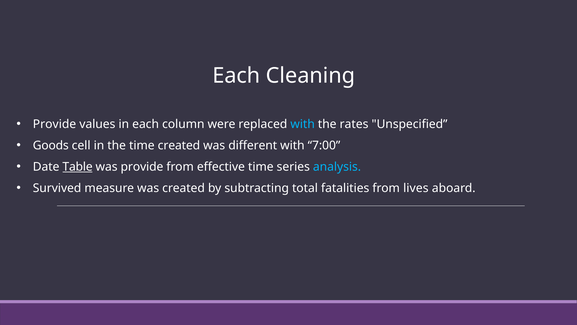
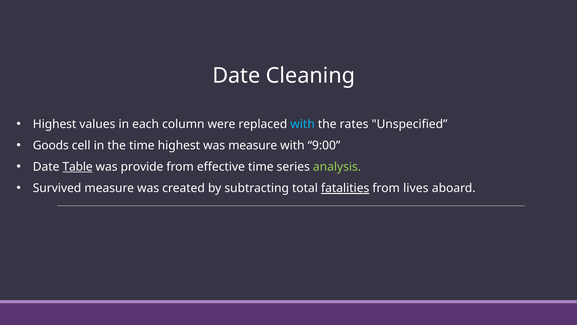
Each at (236, 76): Each -> Date
Provide at (55, 124): Provide -> Highest
time created: created -> highest
was different: different -> measure
7:00: 7:00 -> 9:00
analysis colour: light blue -> light green
fatalities underline: none -> present
